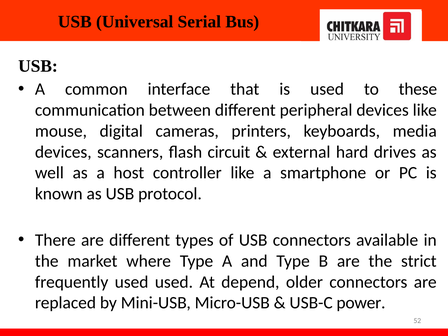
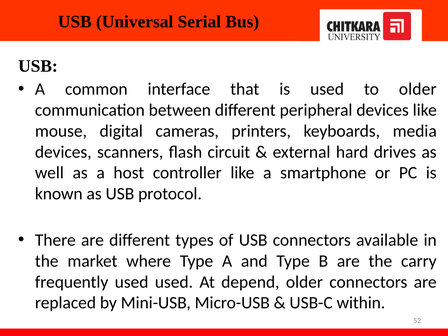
to these: these -> older
strict: strict -> carry
power: power -> within
